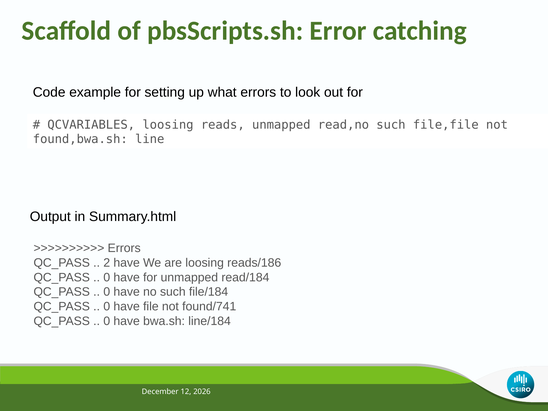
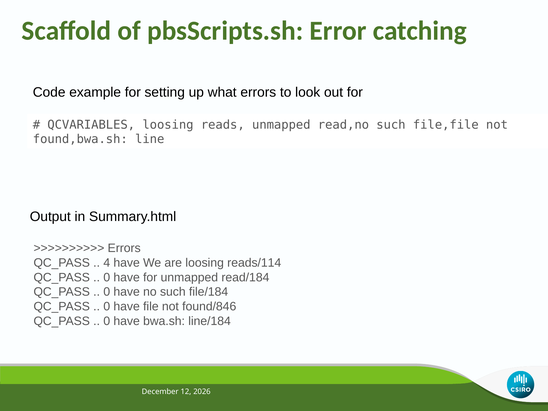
2: 2 -> 4
reads/186: reads/186 -> reads/114
found/741: found/741 -> found/846
